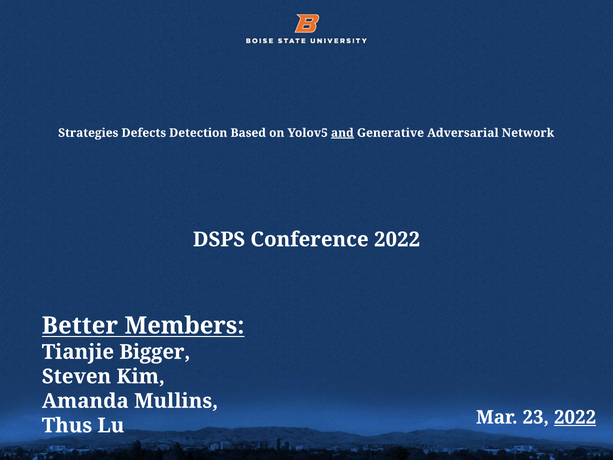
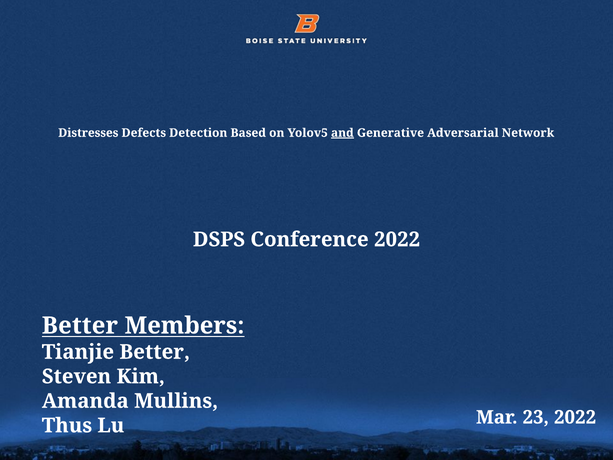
Strategies: Strategies -> Distresses
Tianjie Bigger: Bigger -> Better
2022 at (575, 417) underline: present -> none
